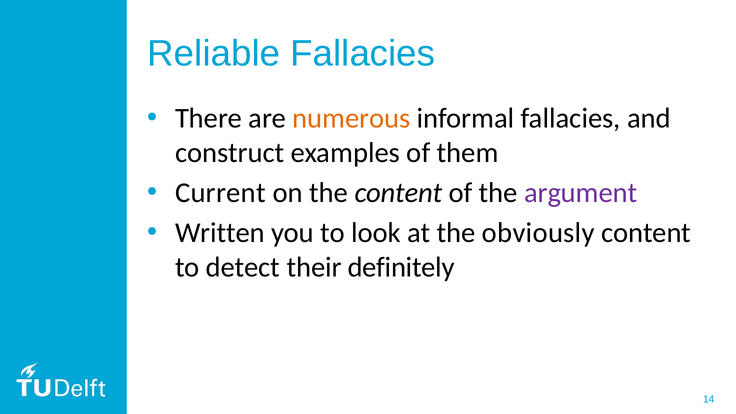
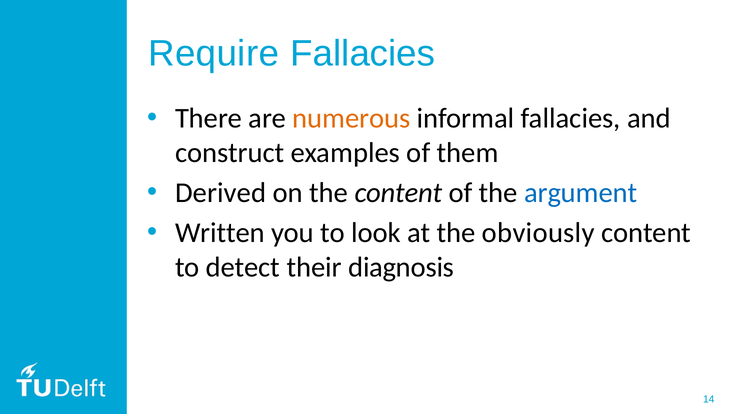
Reliable: Reliable -> Require
Current: Current -> Derived
argument colour: purple -> blue
definitely: definitely -> diagnosis
